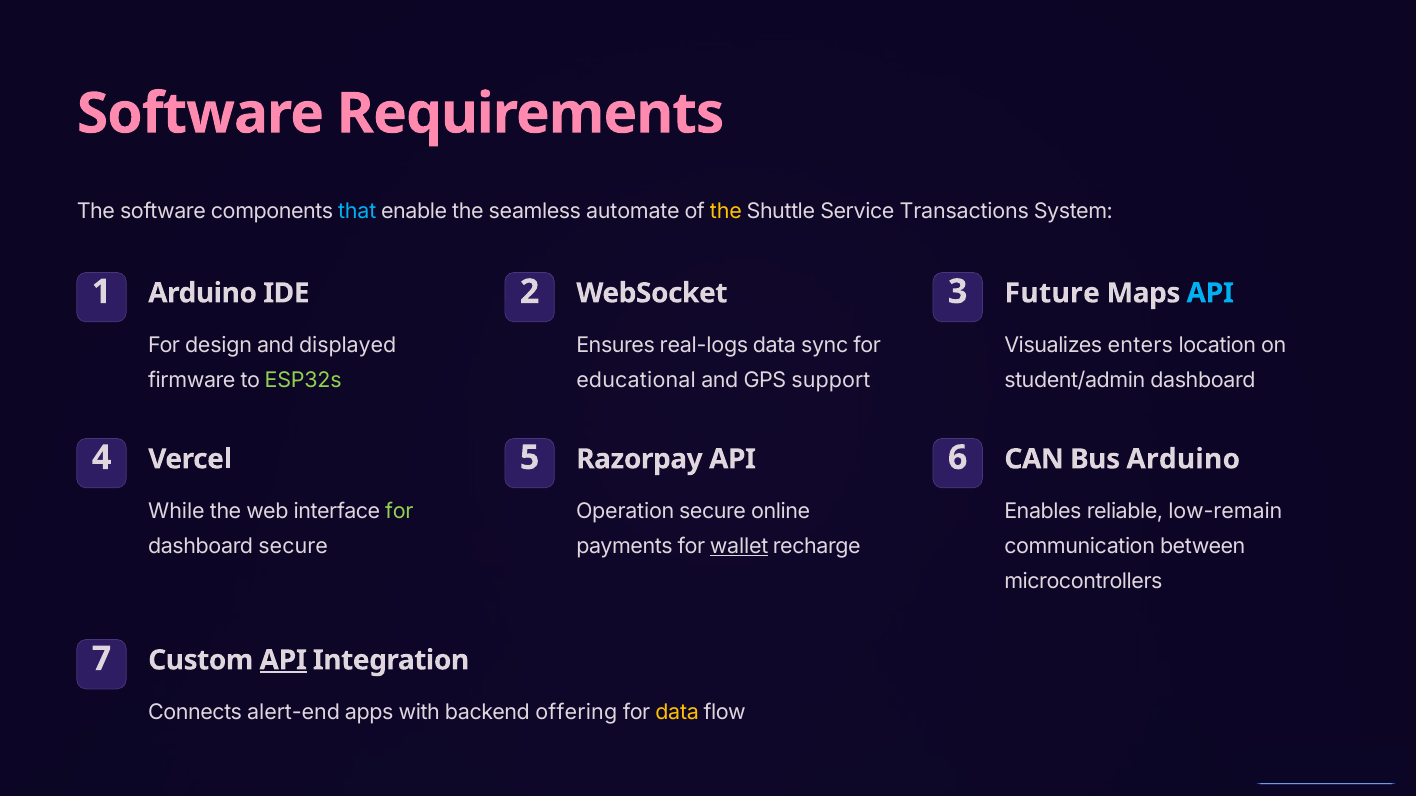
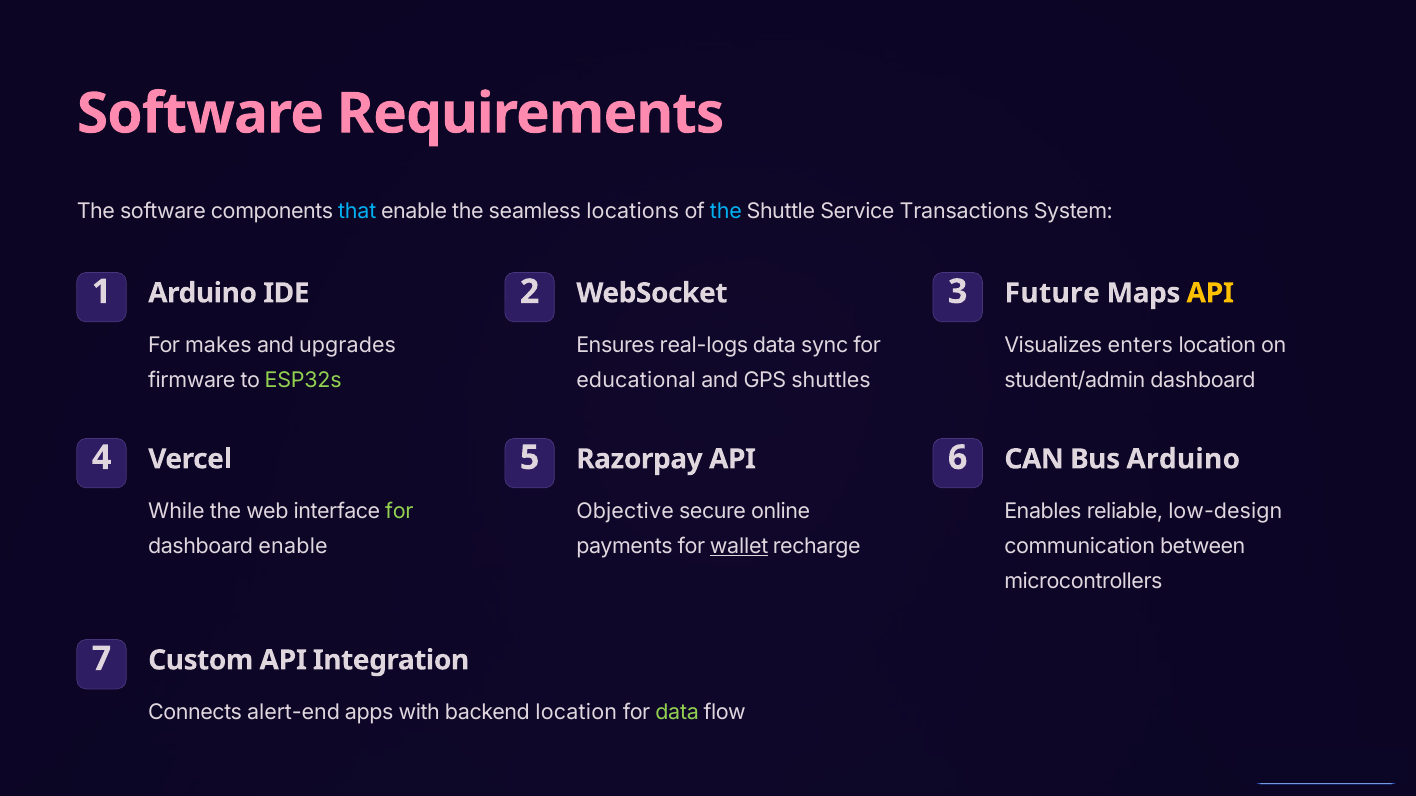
automate: automate -> locations
the at (726, 212) colour: yellow -> light blue
API at (1210, 293) colour: light blue -> yellow
design: design -> makes
displayed: displayed -> upgrades
support: support -> shuttles
Operation: Operation -> Objective
low-remain: low-remain -> low-design
dashboard secure: secure -> enable
API at (283, 661) underline: present -> none
backend offering: offering -> location
data at (677, 713) colour: yellow -> light green
